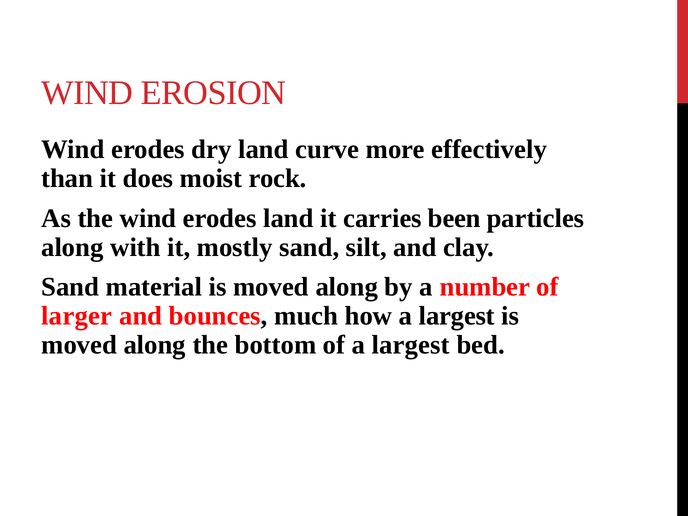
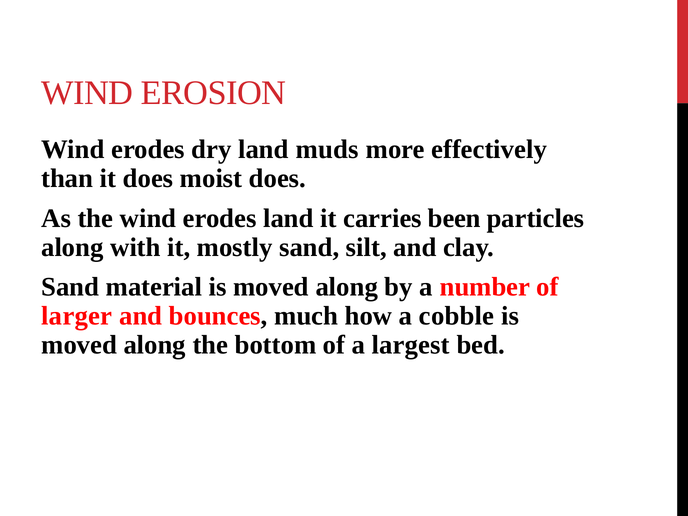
curve: curve -> muds
moist rock: rock -> does
how a largest: largest -> cobble
